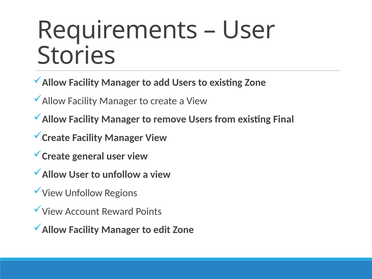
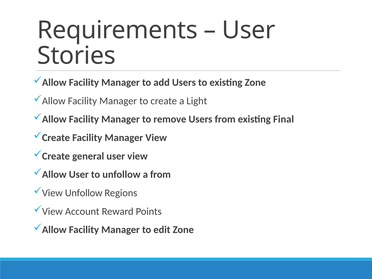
create a View: View -> Light
unfollow a view: view -> from
